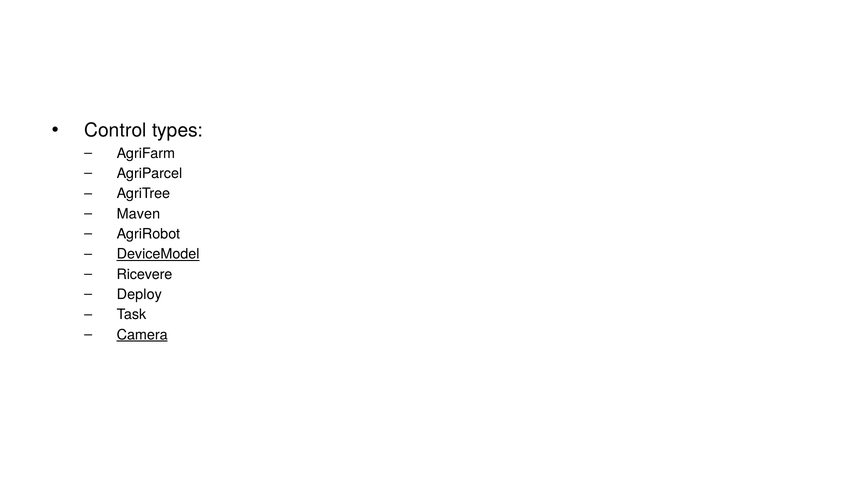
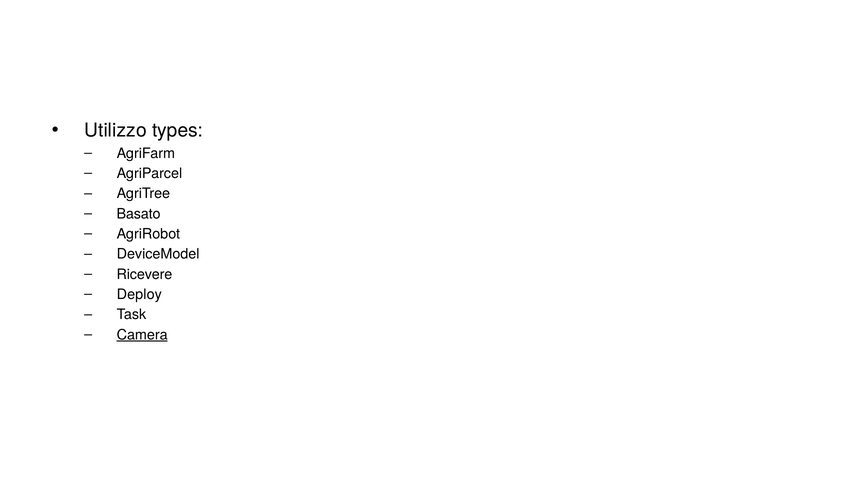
Control: Control -> Utilizzo
Maven: Maven -> Basato
DeviceModel underline: present -> none
